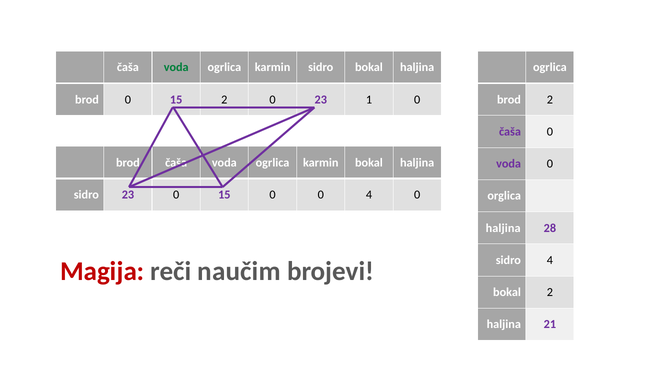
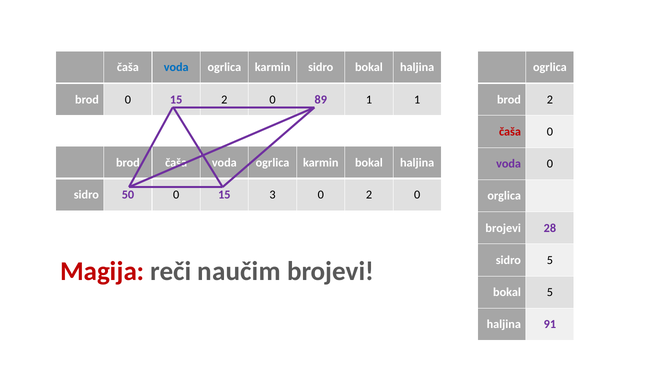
voda at (176, 67) colour: green -> blue
23 at (321, 100): 23 -> 89
1 0: 0 -> 1
čaša at (510, 132) colour: purple -> red
sidro 23: 23 -> 50
15 0: 0 -> 3
0 4: 4 -> 2
haljina at (503, 228): haljina -> brojevi
sidro 4: 4 -> 5
bokal 2: 2 -> 5
21: 21 -> 91
